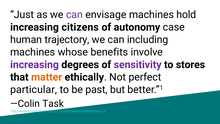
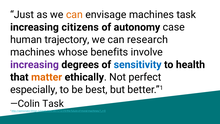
can at (74, 15) colour: purple -> orange
machines hold: hold -> task
including: including -> research
sensitivity colour: purple -> blue
stores: stores -> health
particular: particular -> especially
past: past -> best
